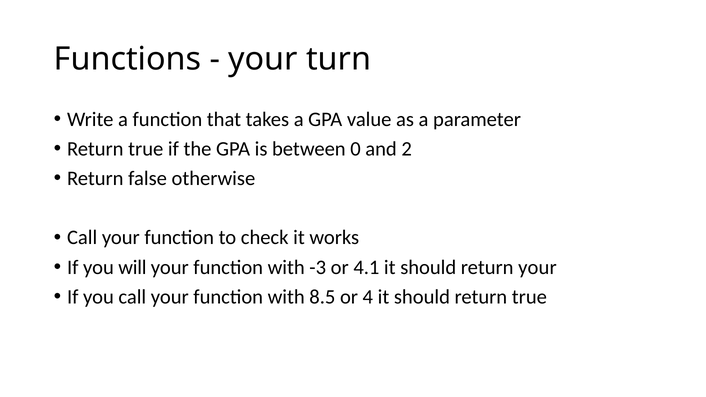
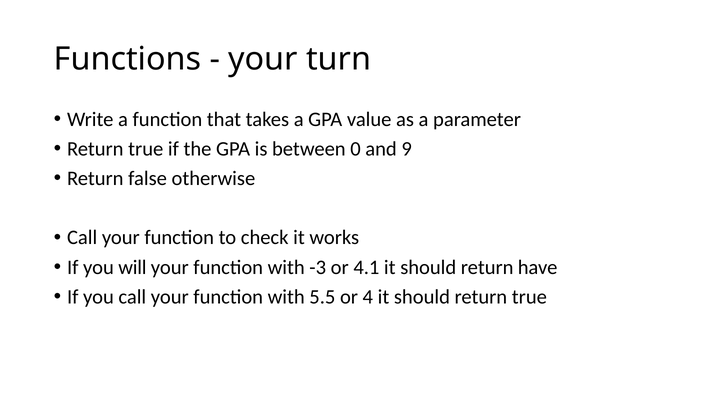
2: 2 -> 9
return your: your -> have
8.5: 8.5 -> 5.5
